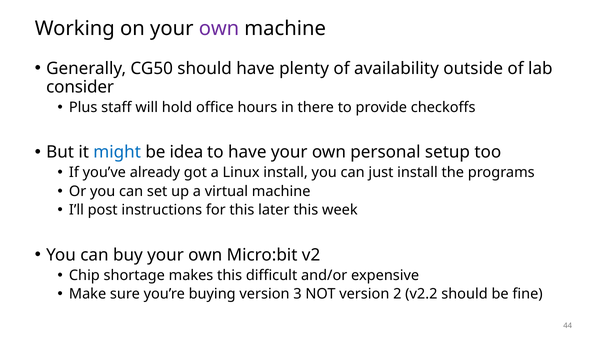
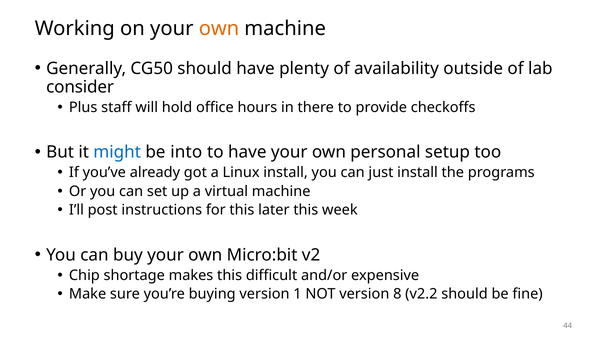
own at (219, 28) colour: purple -> orange
idea: idea -> into
3: 3 -> 1
2: 2 -> 8
